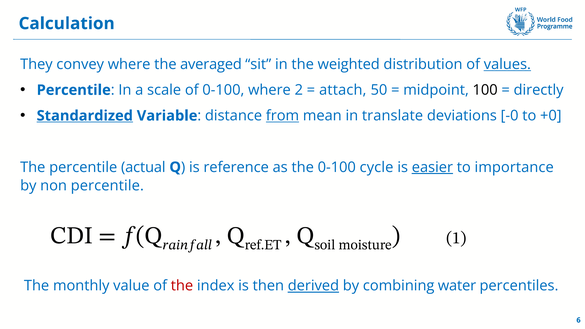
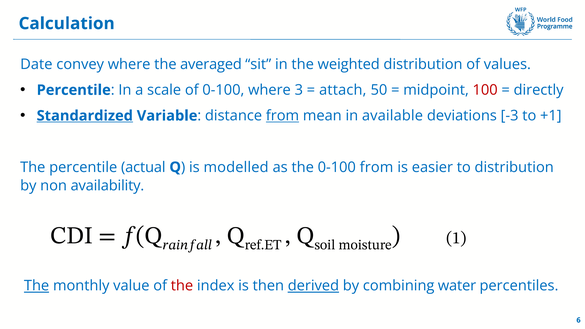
They: They -> Date
values underline: present -> none
2: 2 -> 3
100 colour: black -> red
translate: translate -> available
-0: -0 -> -3
+0: +0 -> +1
reference: reference -> modelled
0-100 cycle: cycle -> from
easier underline: present -> none
to importance: importance -> distribution
non percentile: percentile -> availability
The at (37, 286) underline: none -> present
